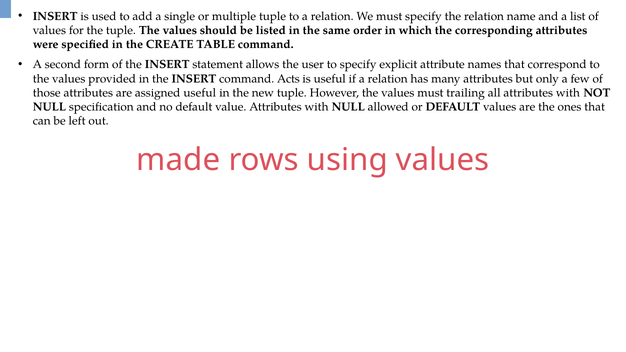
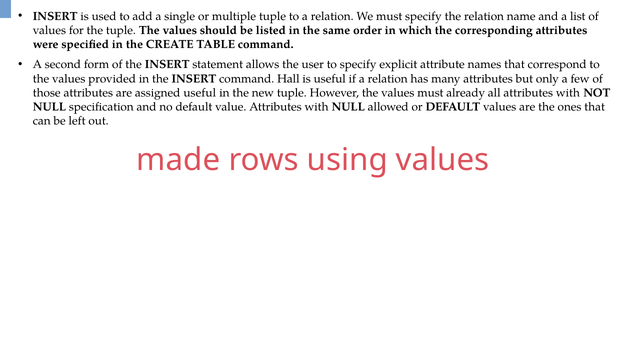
Acts: Acts -> Hall
trailing: trailing -> already
